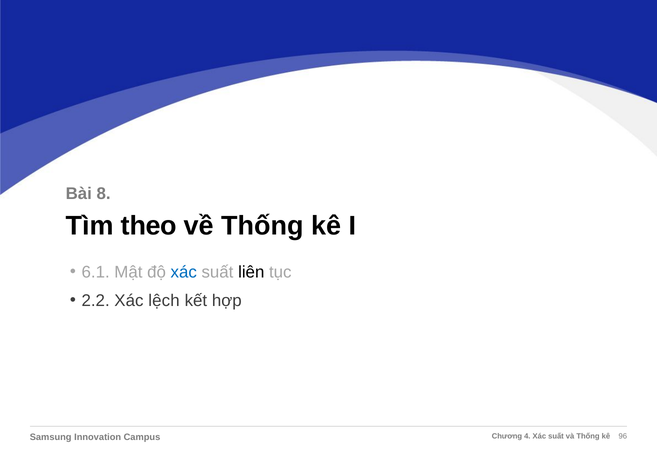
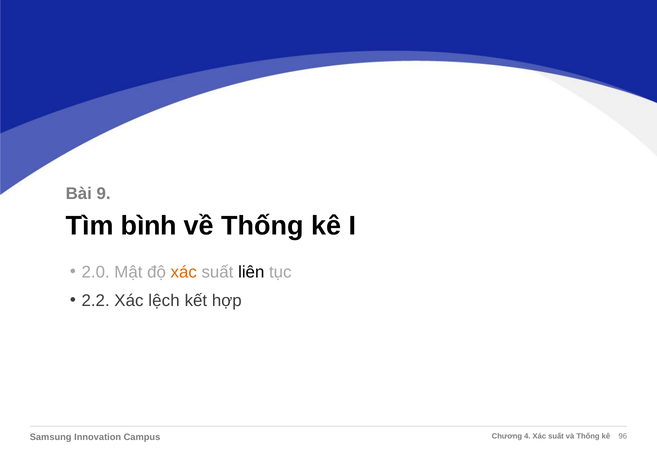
8: 8 -> 9
theo: theo -> bình
6.1: 6.1 -> 2.0
xác at (184, 272) colour: blue -> orange
